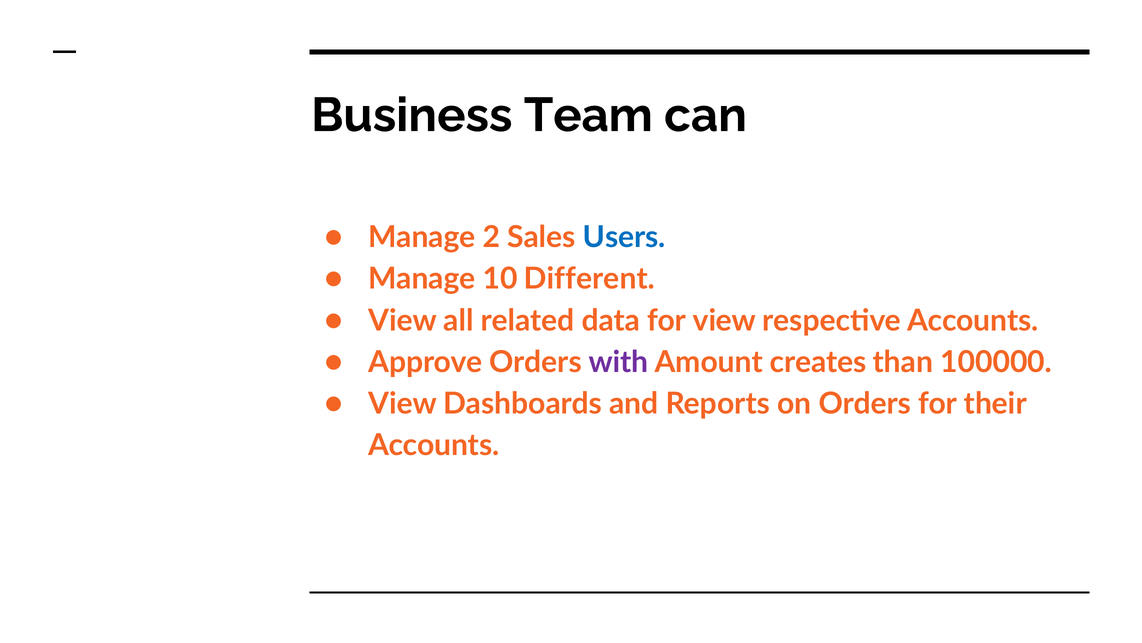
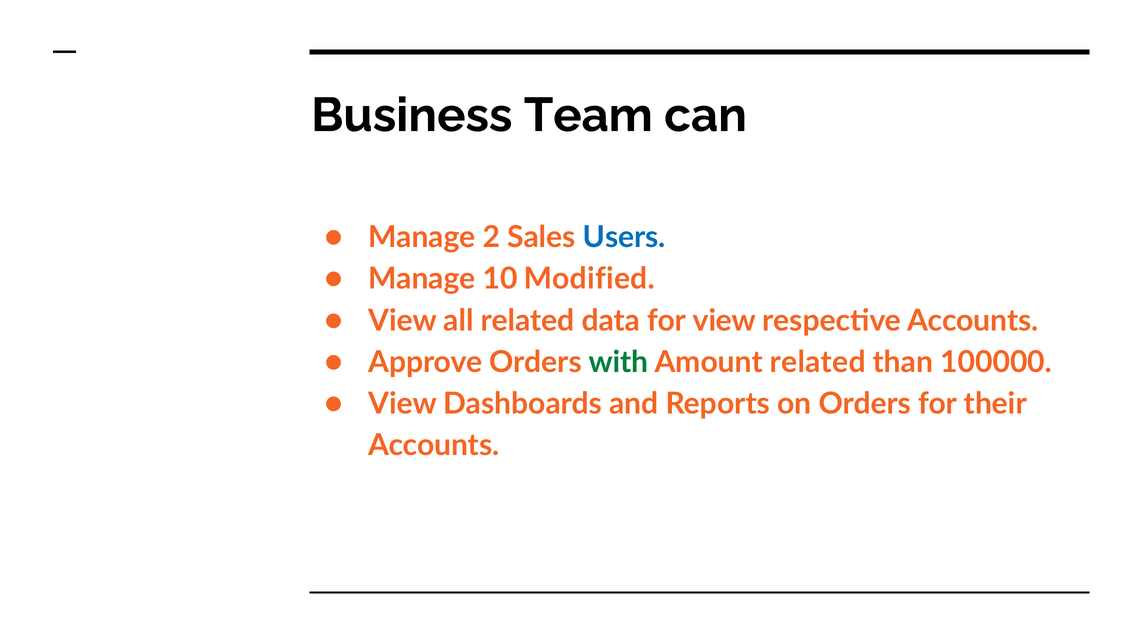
Different: Different -> Modified
with colour: purple -> green
Amount creates: creates -> related
